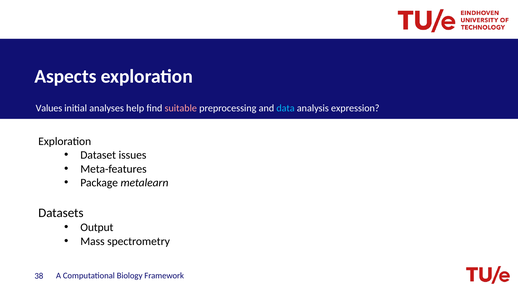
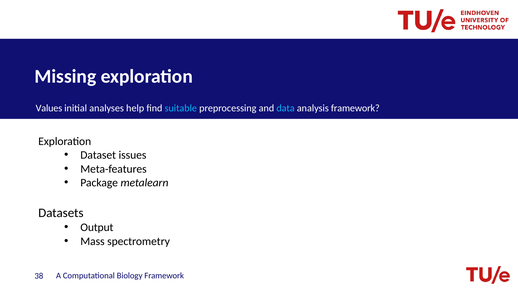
Aspects: Aspects -> Missing
suitable colour: pink -> light blue
analysis expression: expression -> framework
